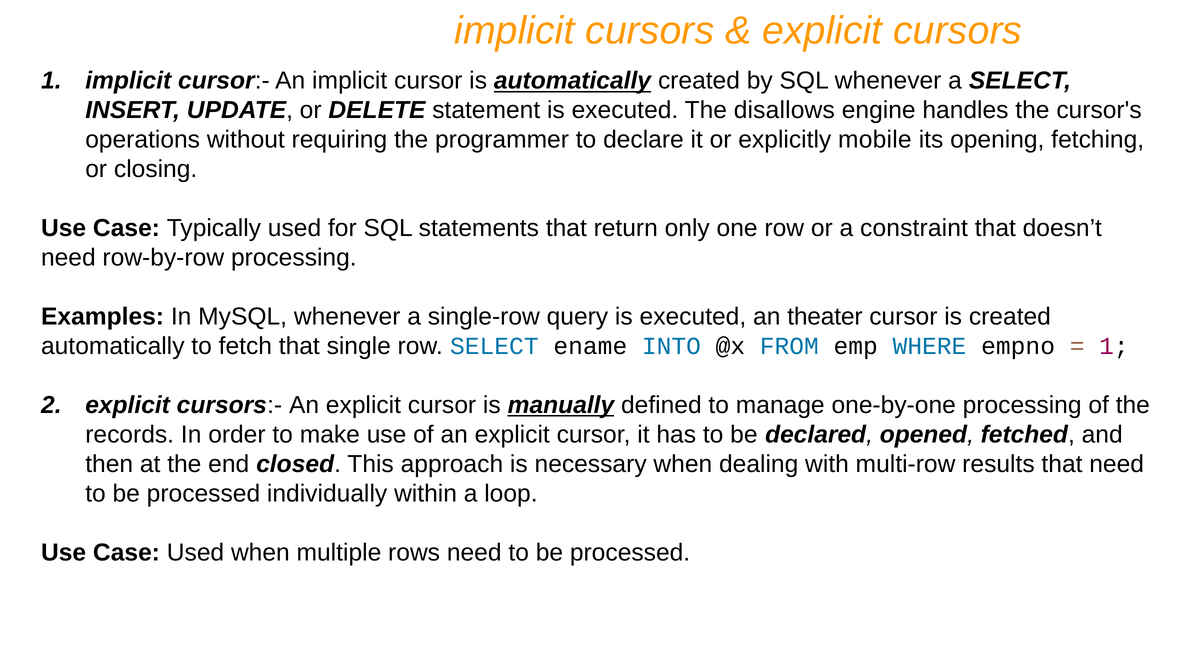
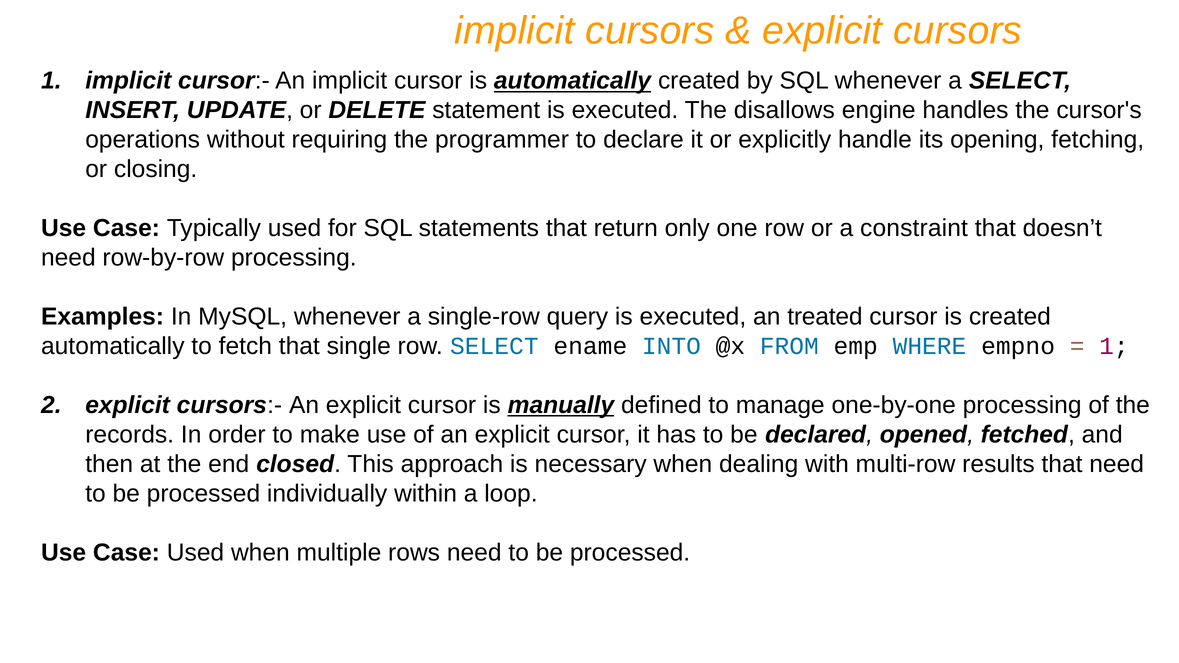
mobile: mobile -> handle
theater: theater -> treated
